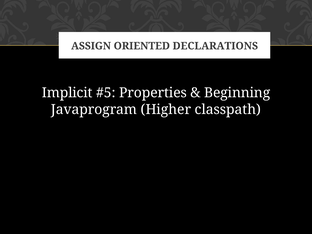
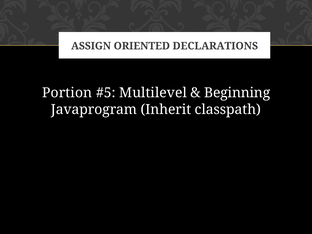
Implicit: Implicit -> Portion
Properties: Properties -> Multilevel
Higher: Higher -> Inherit
